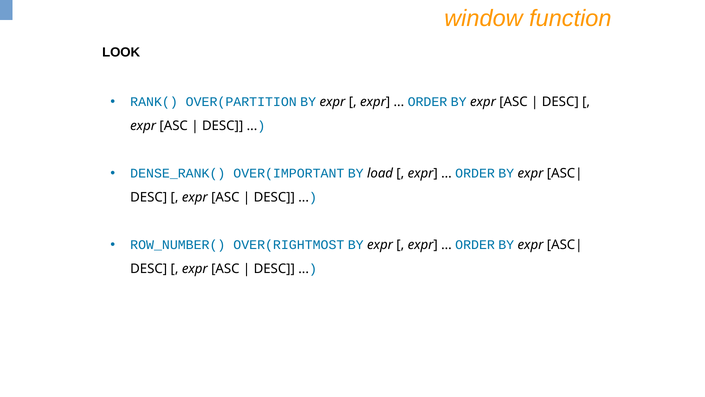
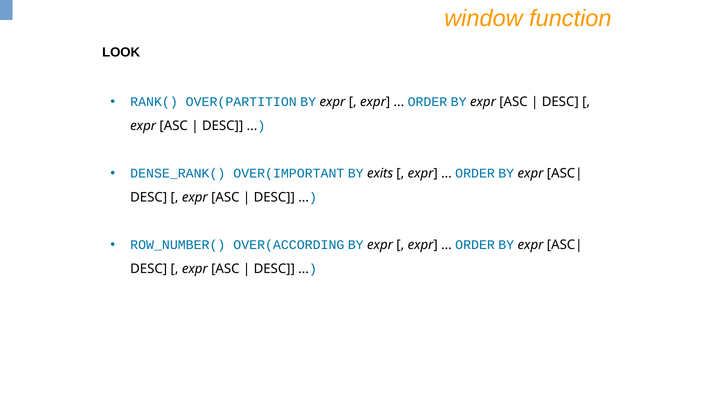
load: load -> exits
OVER(RIGHTMOST: OVER(RIGHTMOST -> OVER(ACCORDING
